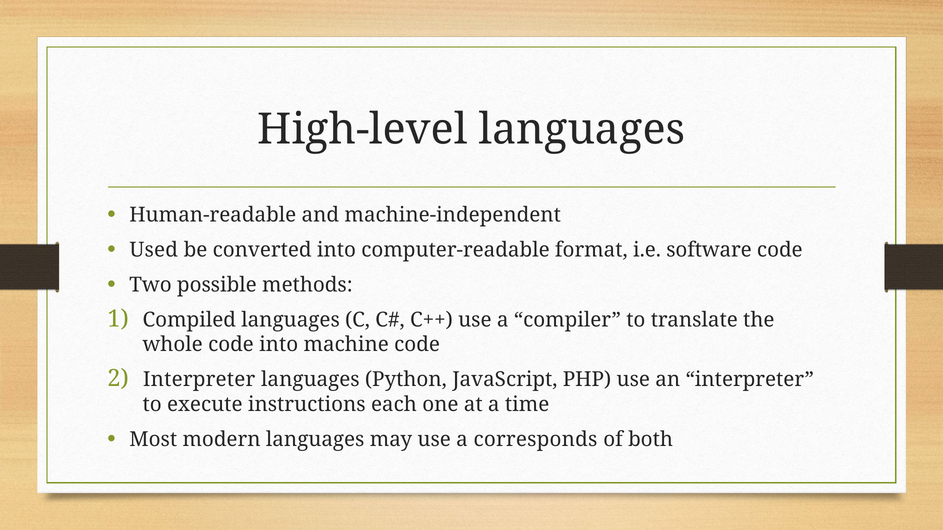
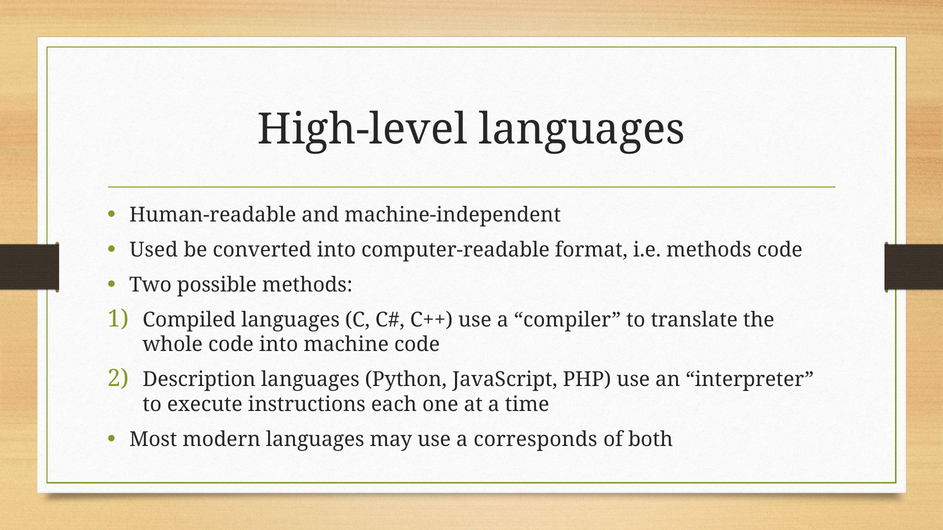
i.e software: software -> methods
Interpreter at (199, 380): Interpreter -> Description
